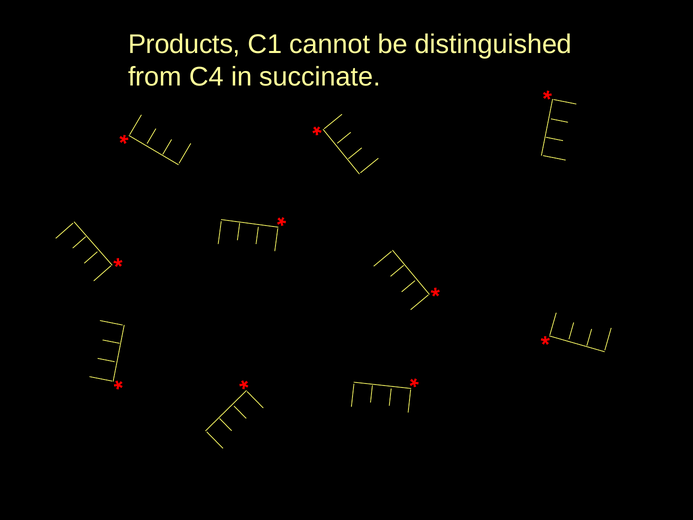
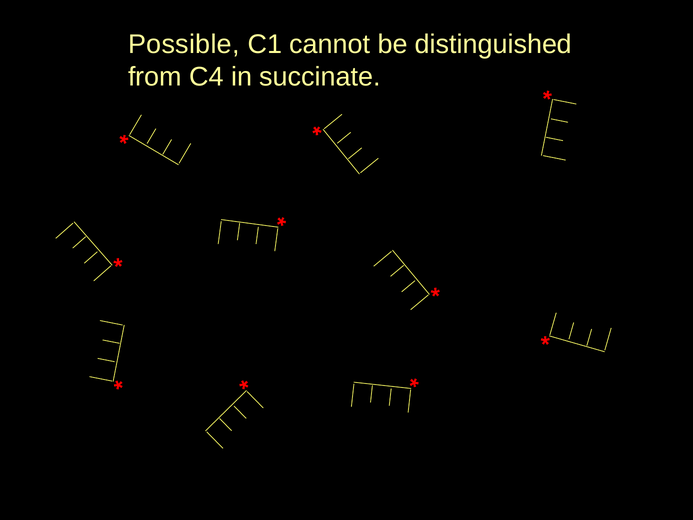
Products: Products -> Possible
